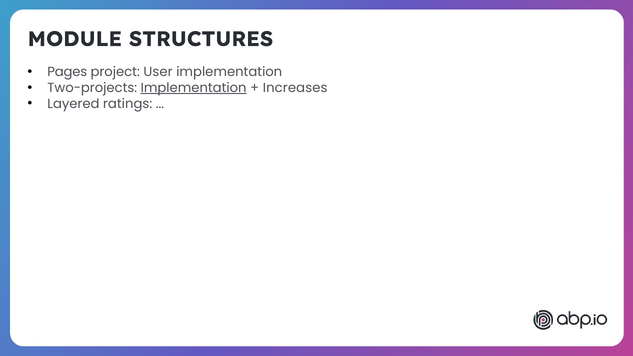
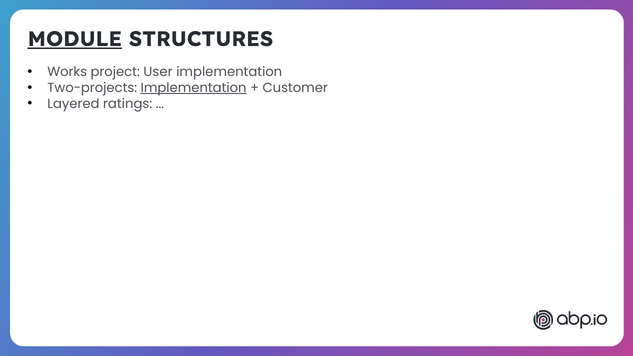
MODULE underline: none -> present
Pages: Pages -> Works
Increases: Increases -> Customer
